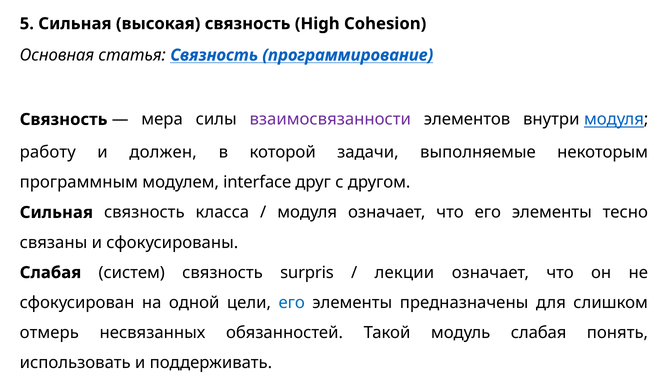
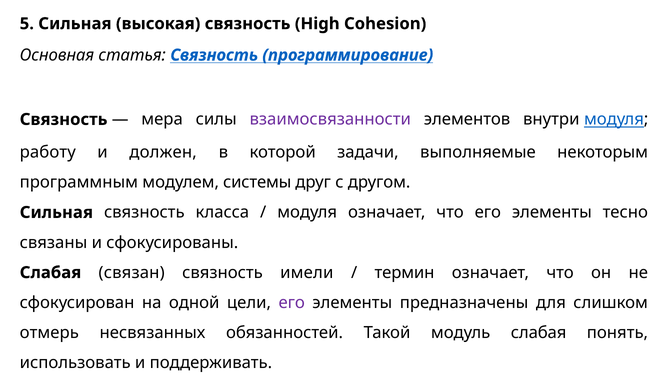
interface: interface -> системы
систем: систем -> связан
surpris: surpris -> имели
лекции: лекции -> термин
его at (292, 302) colour: blue -> purple
